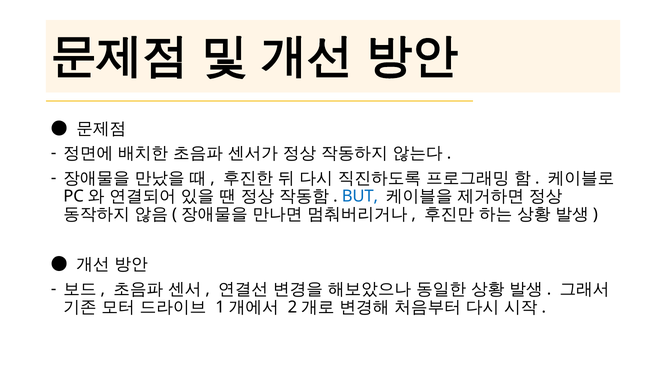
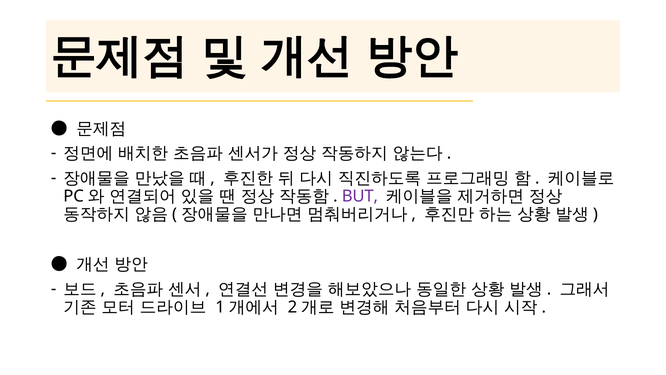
BUT colour: blue -> purple
